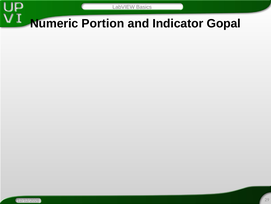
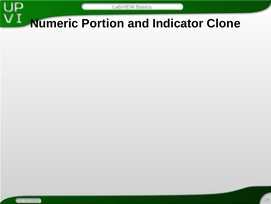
Gopal: Gopal -> Clone
